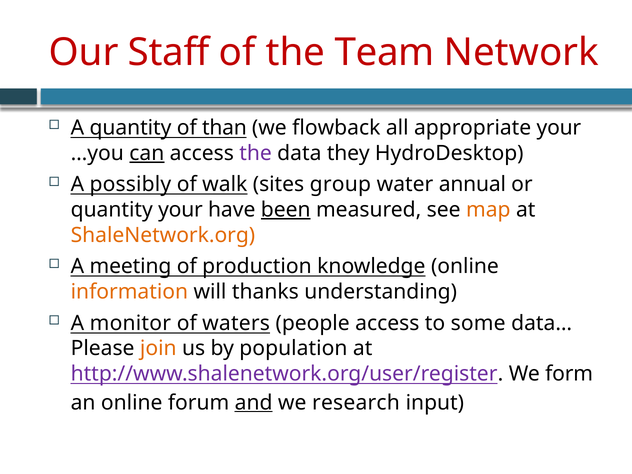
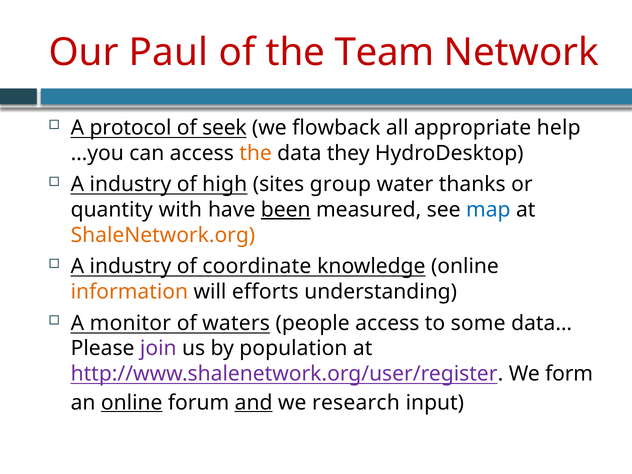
Staff: Staff -> Paul
A quantity: quantity -> protocol
than: than -> seek
appropriate your: your -> help
can underline: present -> none
the at (256, 153) colour: purple -> orange
possibly at (130, 185): possibly -> industry
walk: walk -> high
annual: annual -> thanks
quantity your: your -> with
map colour: orange -> blue
meeting at (130, 267): meeting -> industry
production: production -> coordinate
thanks: thanks -> efforts
join colour: orange -> purple
online at (132, 403) underline: none -> present
